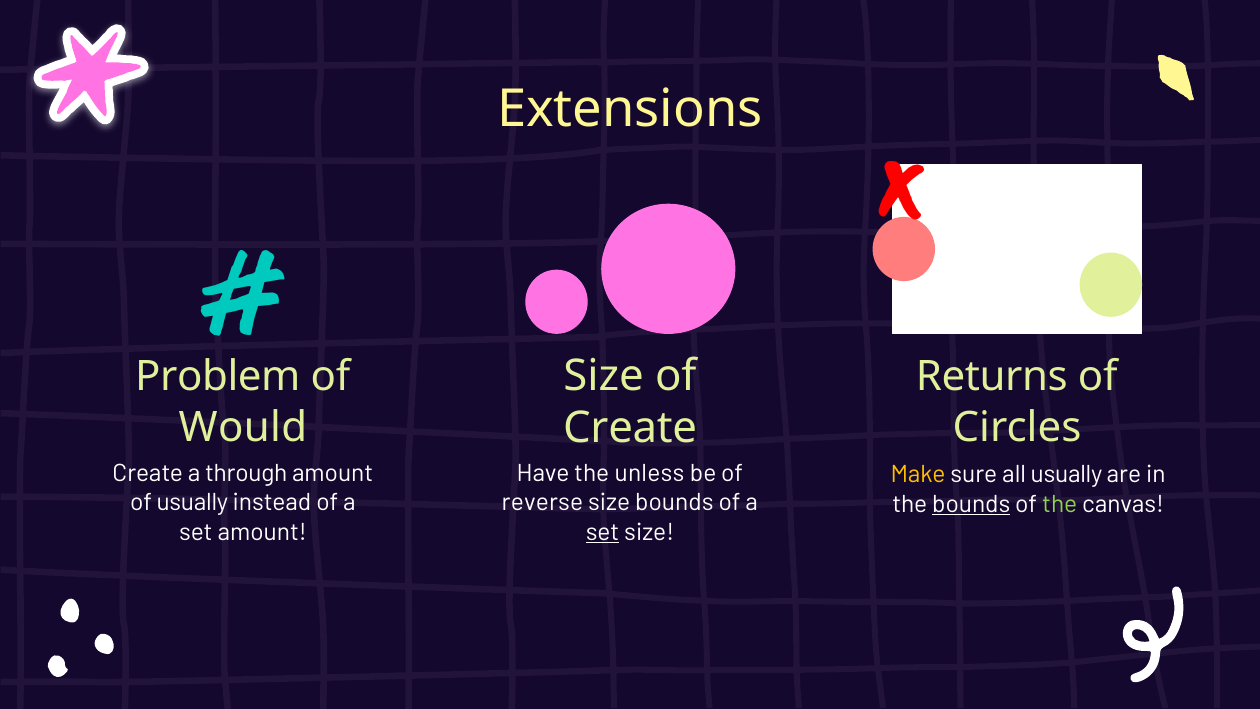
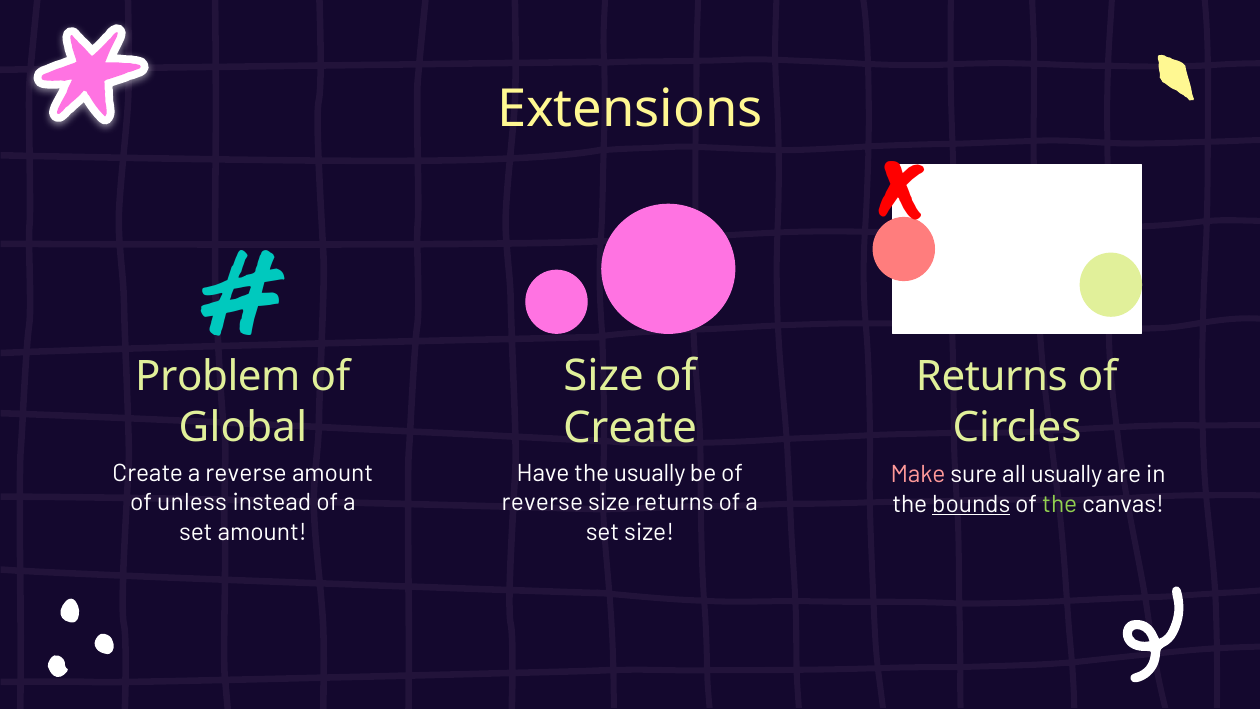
Would: Would -> Global
a through: through -> reverse
the unless: unless -> usually
Make colour: yellow -> pink
of usually: usually -> unless
bounds at (674, 502): bounds -> returns
set at (603, 532) underline: present -> none
